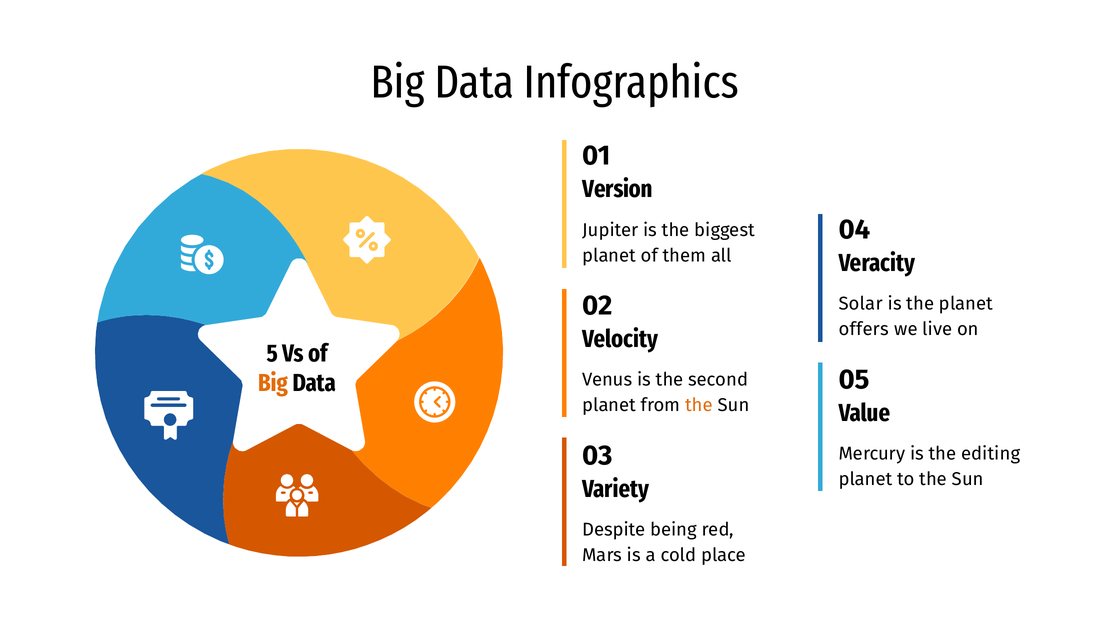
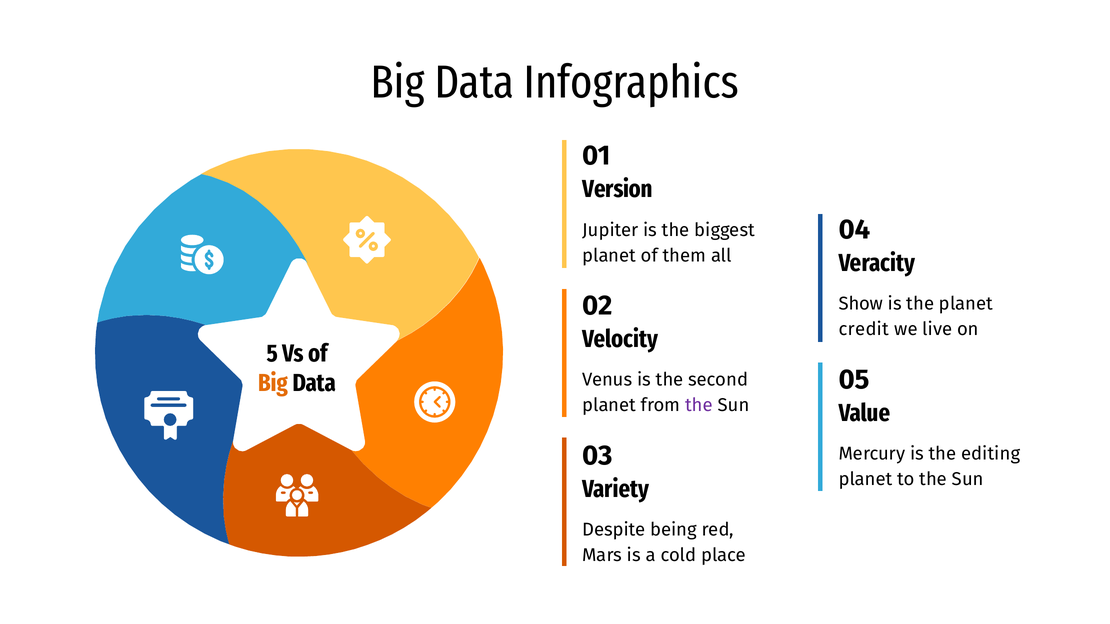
Solar: Solar -> Show
offers: offers -> credit
the at (699, 405) colour: orange -> purple
